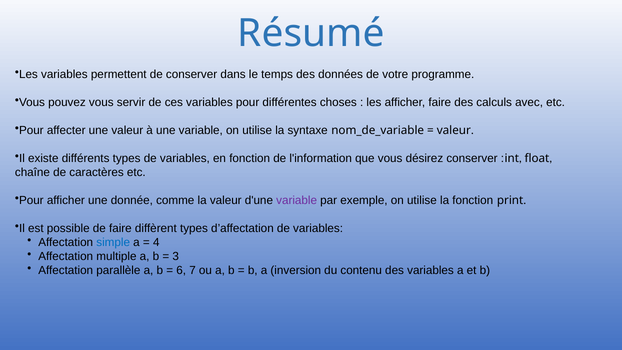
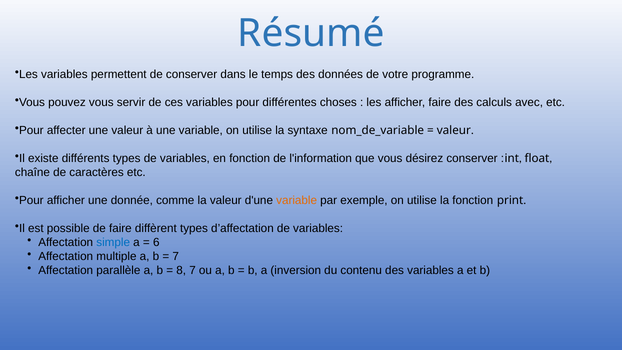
variable at (297, 200) colour: purple -> orange
4: 4 -> 6
3 at (176, 256): 3 -> 7
6: 6 -> 8
